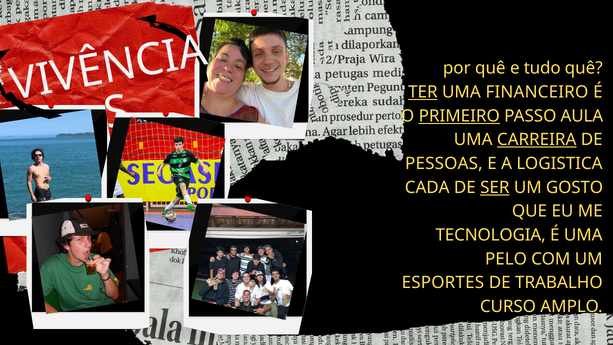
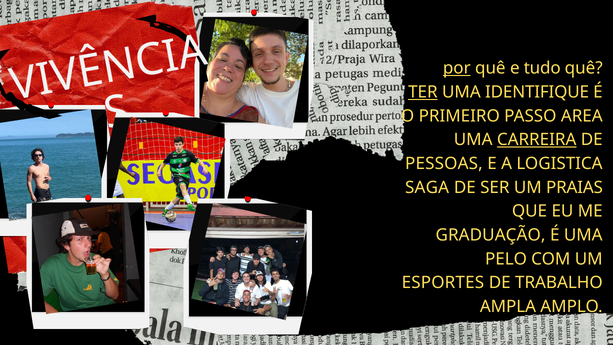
por underline: none -> present
FINANCEIRO: FINANCEIRO -> IDENTIFIQUE
PRIMEIRO underline: present -> none
AULA: AULA -> AREA
CADA: CADA -> SAGA
SER underline: present -> none
GOSTO: GOSTO -> PRAIAS
TECNOLOGIA: TECNOLOGIA -> GRADUAÇÃO
CURSO: CURSO -> AMPLA
